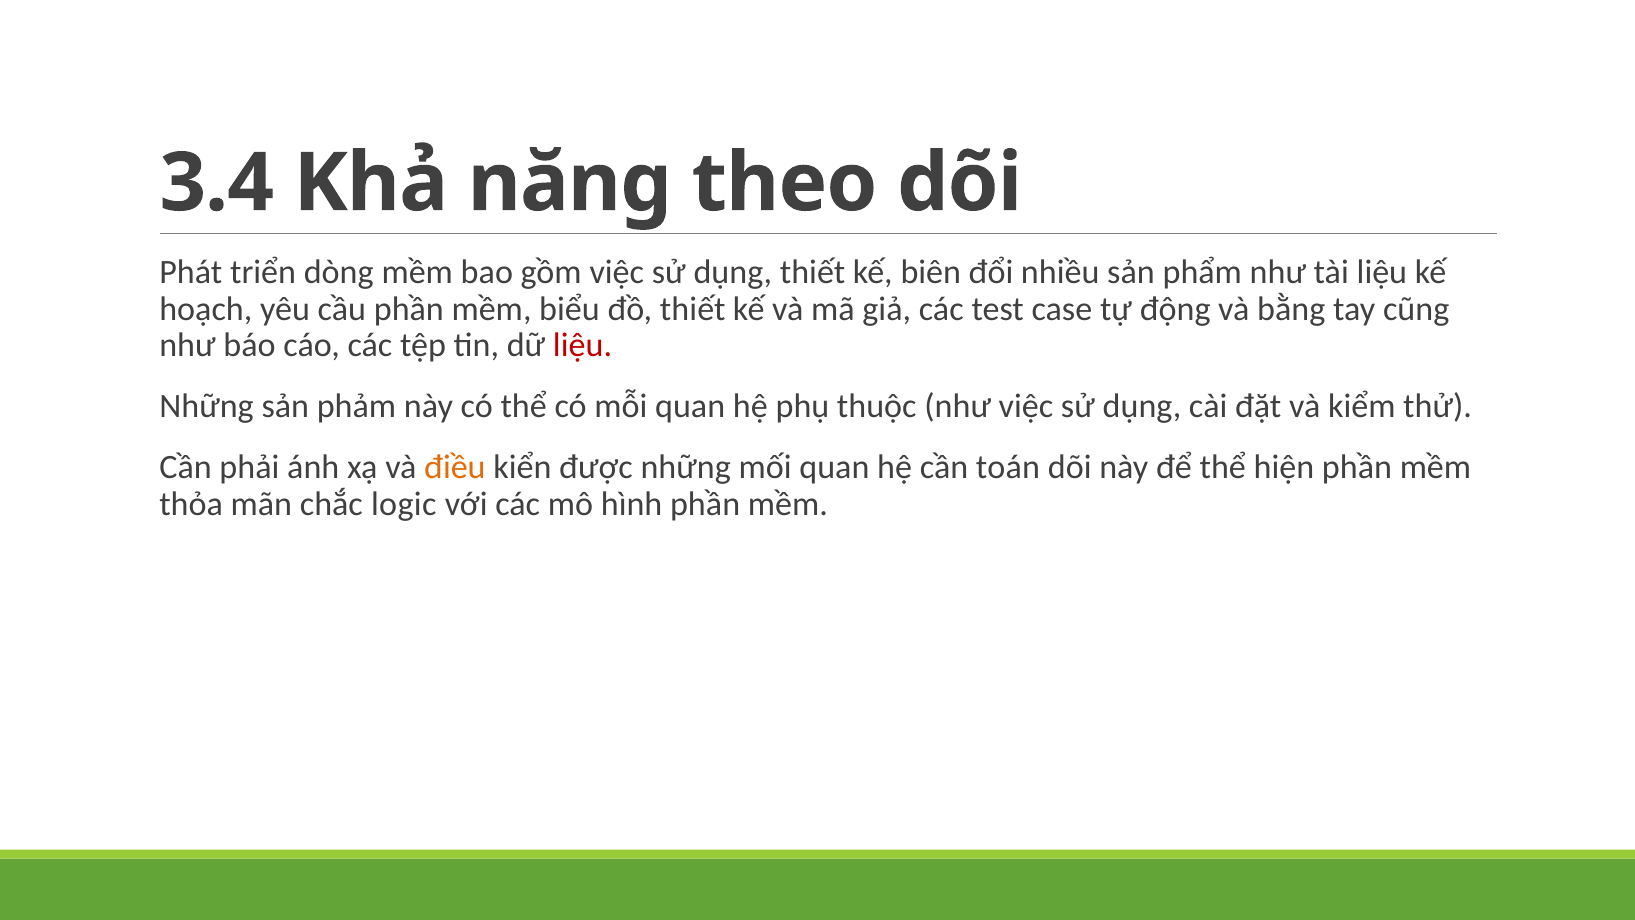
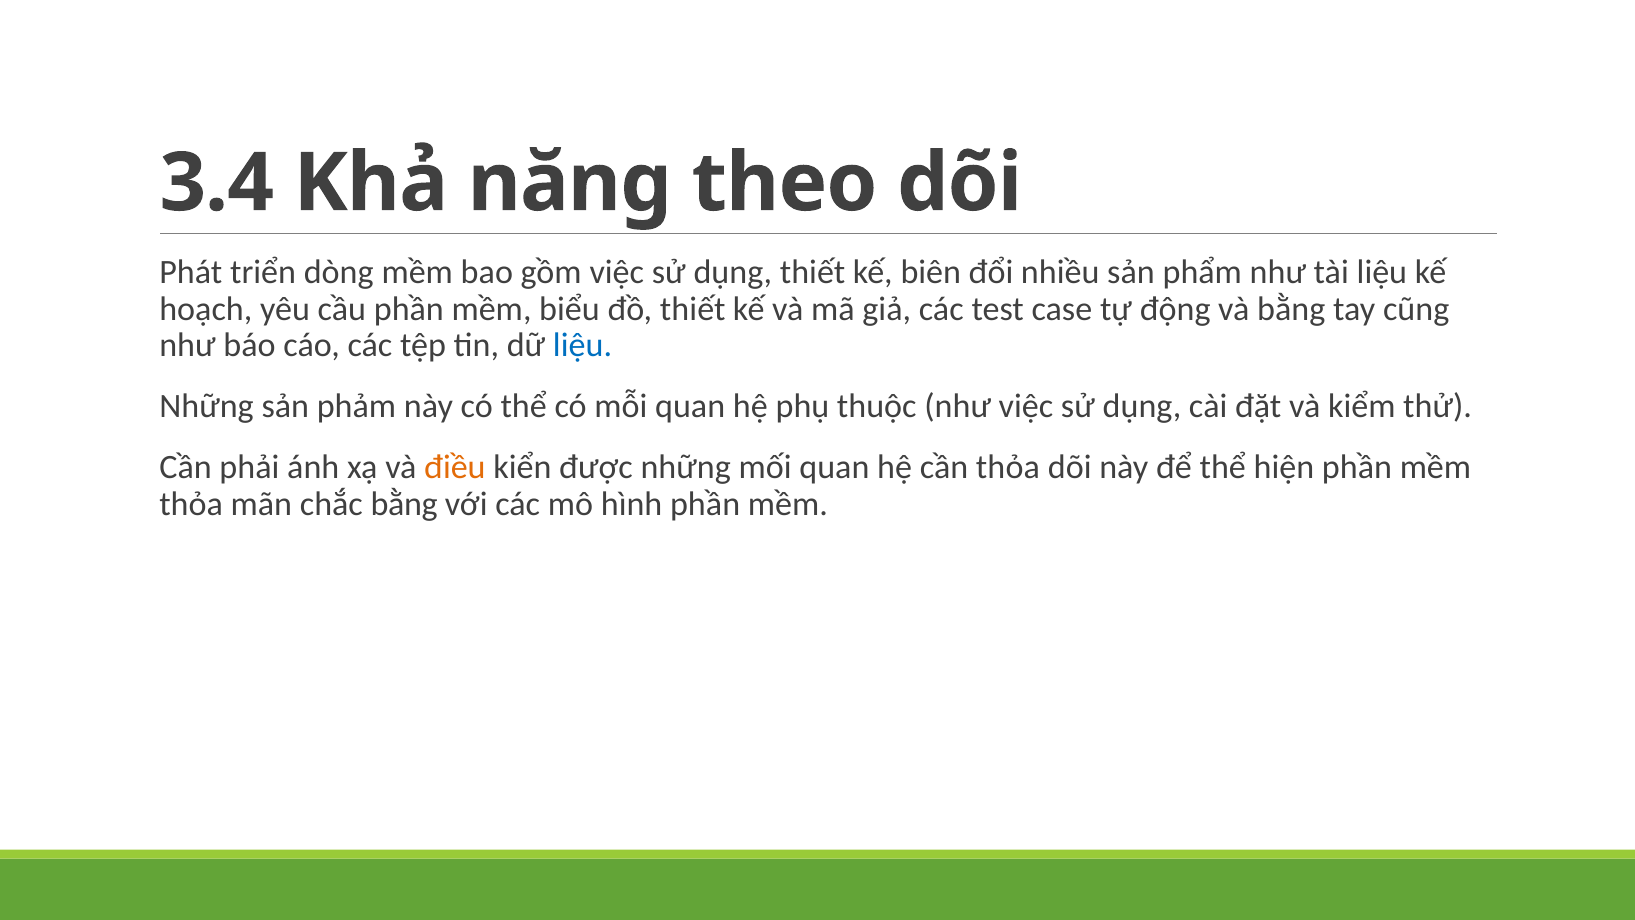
liệu at (583, 346) colour: red -> blue
cần toán: toán -> thỏa
chắc logic: logic -> bằng
